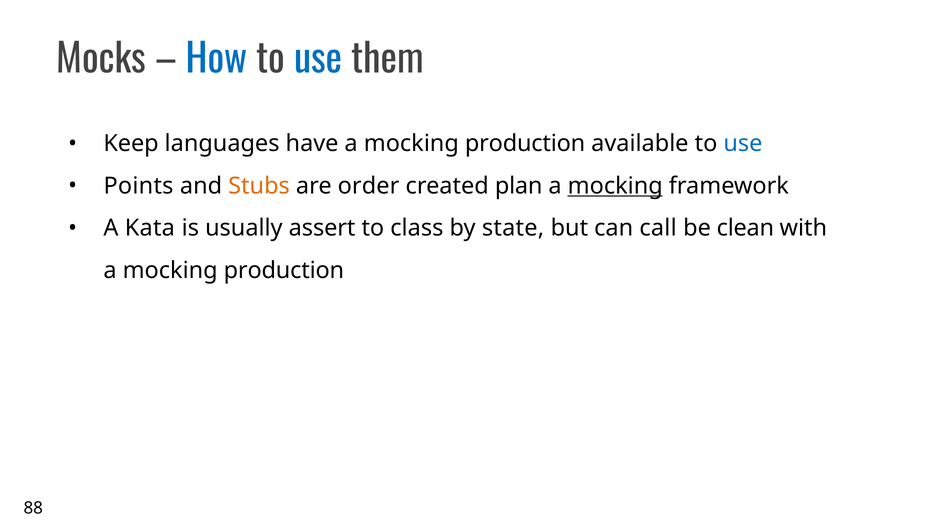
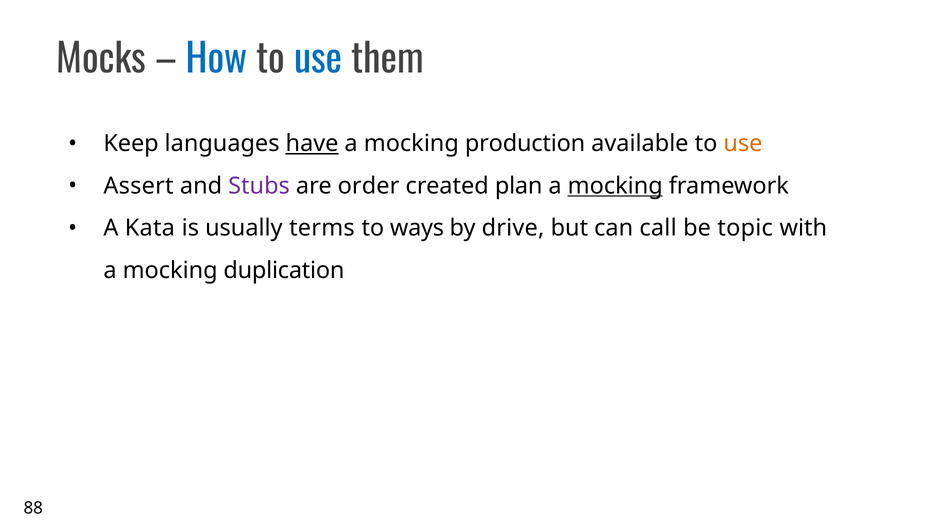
have underline: none -> present
use at (743, 144) colour: blue -> orange
Points: Points -> Assert
Stubs colour: orange -> purple
assert: assert -> terms
class: class -> ways
state: state -> drive
clean: clean -> topic
production at (284, 270): production -> duplication
